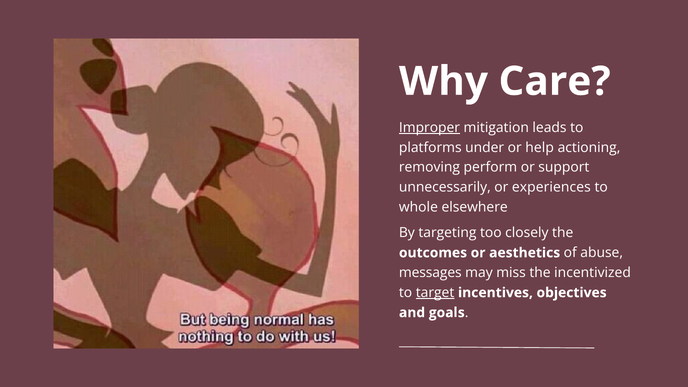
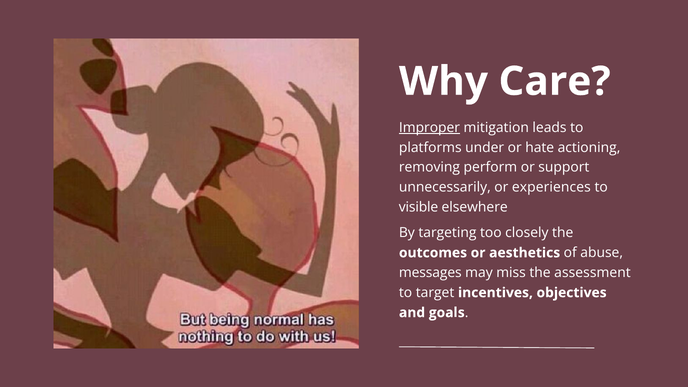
help: help -> hate
whole: whole -> visible
incentivized: incentivized -> assessment
target underline: present -> none
